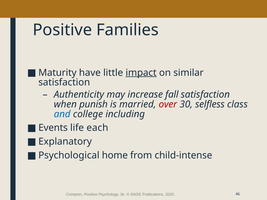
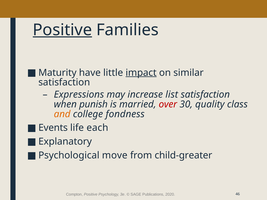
Positive at (62, 30) underline: none -> present
Authenticity: Authenticity -> Expressions
fall: fall -> list
selfless: selfless -> quality
and colour: blue -> orange
including: including -> fondness
home: home -> move
child-intense: child-intense -> child-greater
